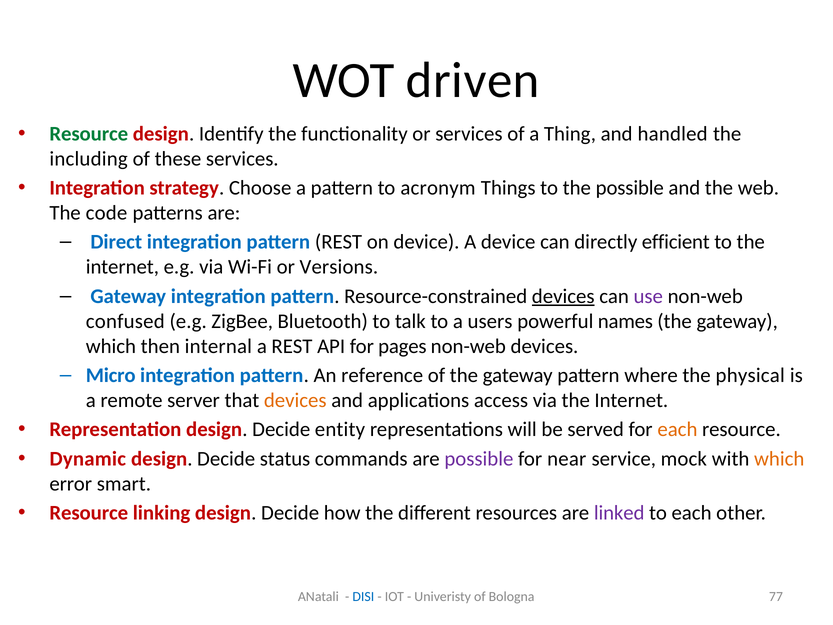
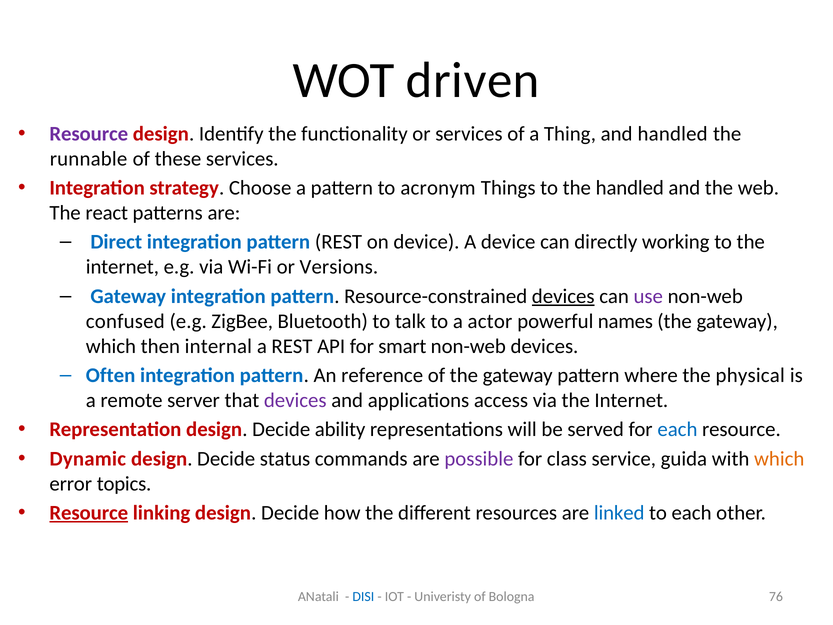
Resource at (89, 134) colour: green -> purple
including: including -> runnable
the possible: possible -> handled
code: code -> react
efficient: efficient -> working
users: users -> actor
pages: pages -> smart
Micro: Micro -> Often
devices at (295, 400) colour: orange -> purple
entity: entity -> ability
each at (677, 429) colour: orange -> blue
near: near -> class
mock: mock -> guida
smart: smart -> topics
Resource at (89, 513) underline: none -> present
linked colour: purple -> blue
77: 77 -> 76
